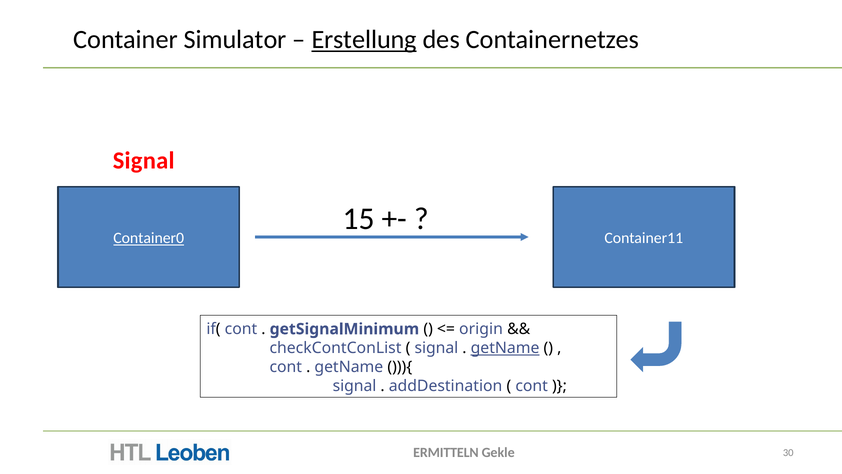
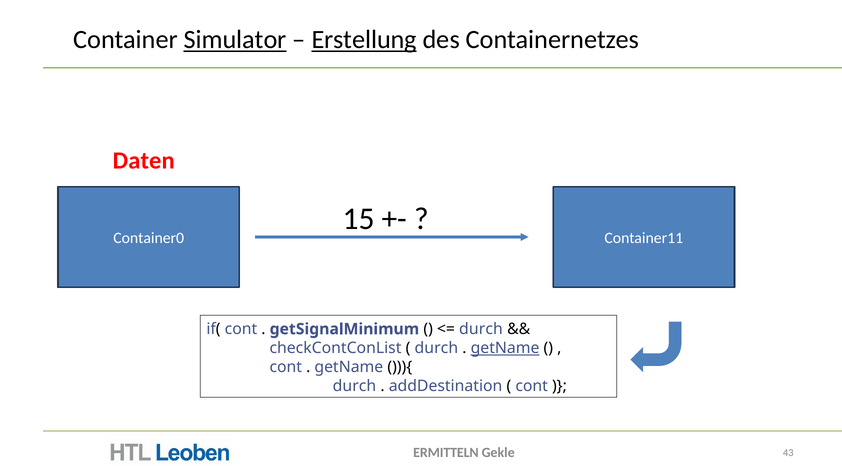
Simulator underline: none -> present
Signal at (144, 161): Signal -> Daten
Container0 underline: present -> none
origin at (481, 329): origin -> durch
signal at (436, 348): signal -> durch
signal at (355, 386): signal -> durch
30: 30 -> 43
